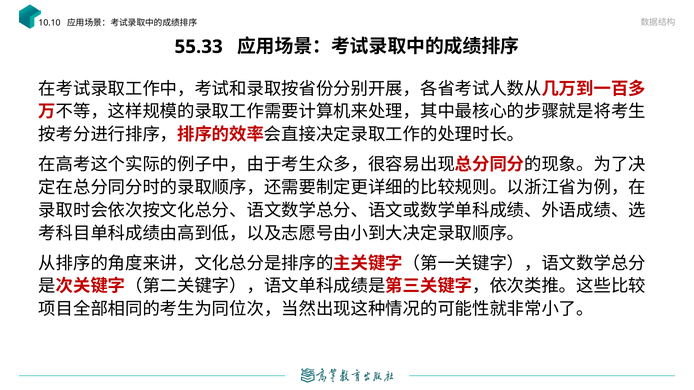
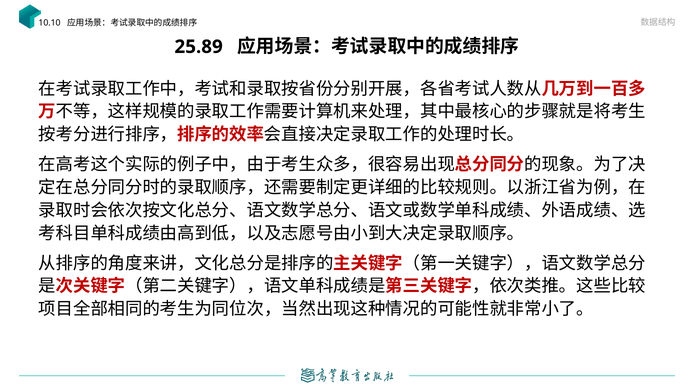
55.33: 55.33 -> 25.89
